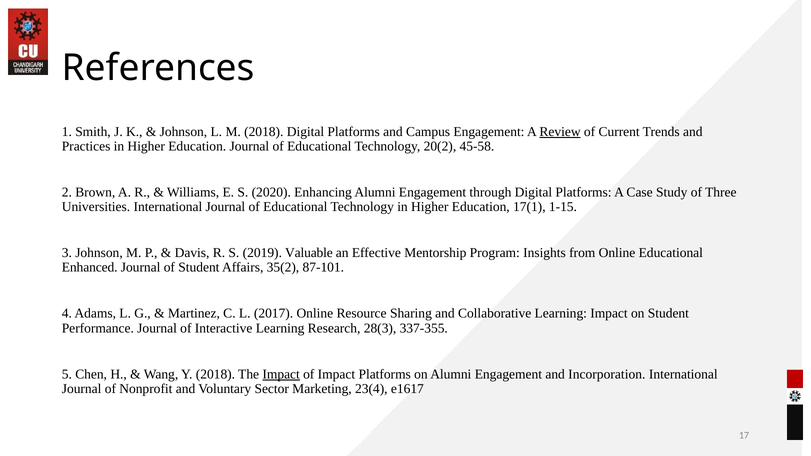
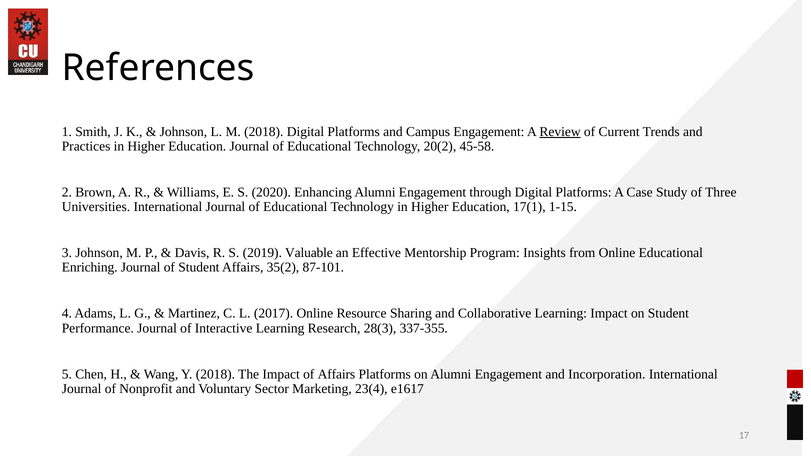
Enhanced: Enhanced -> Enriching
Impact at (281, 374) underline: present -> none
of Impact: Impact -> Affairs
